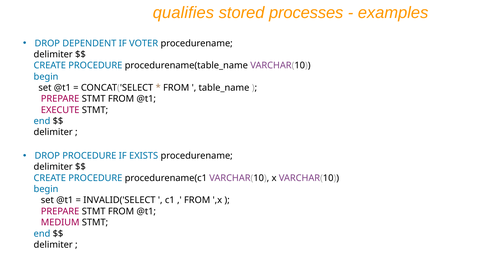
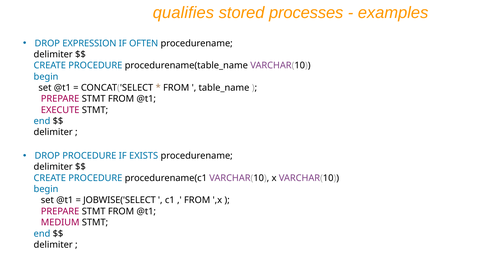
DEPENDENT: DEPENDENT -> EXPRESSION
VOTER: VOTER -> OFTEN
INVALID('SELECT: INVALID('SELECT -> JOBWISE('SELECT
